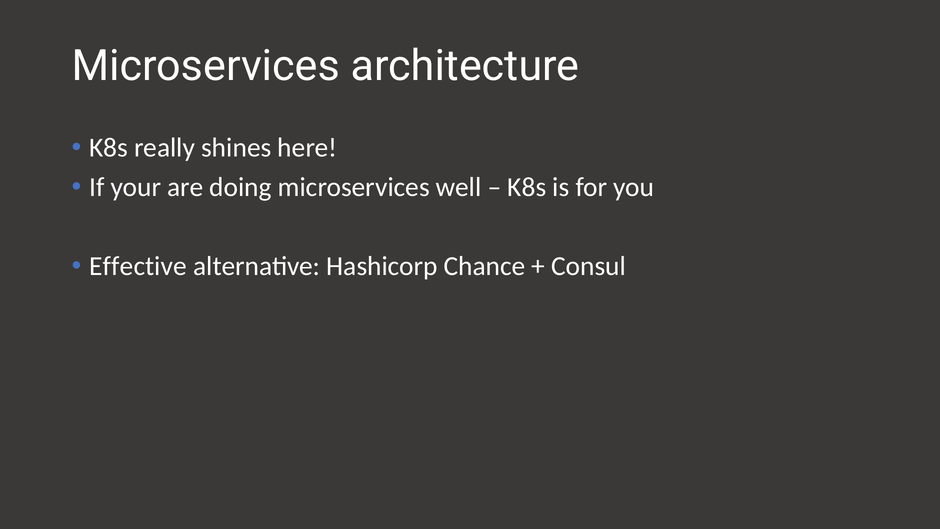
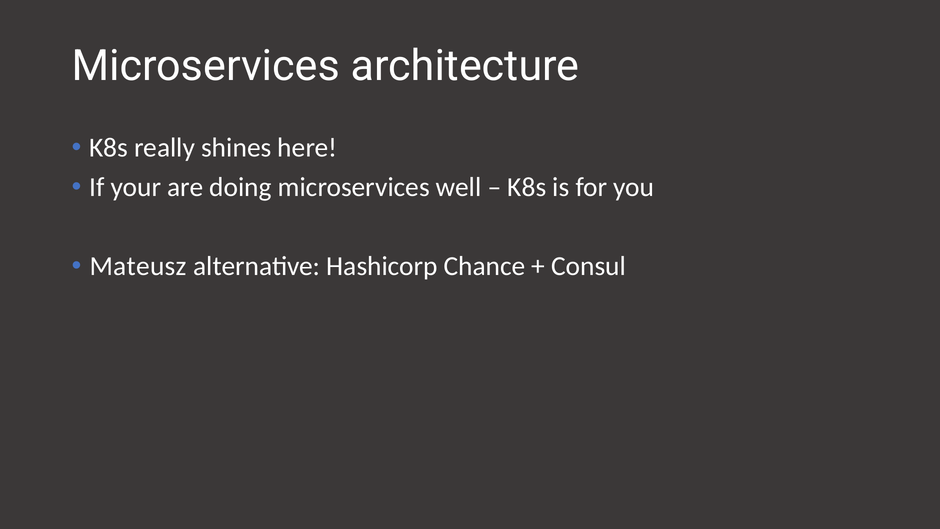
Effective: Effective -> Mateusz
